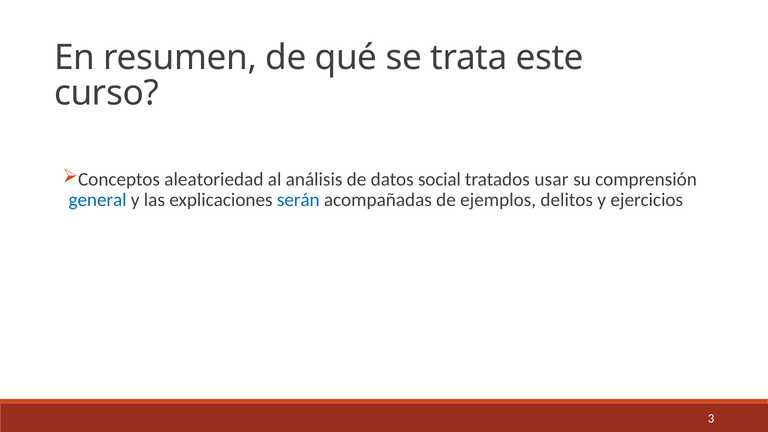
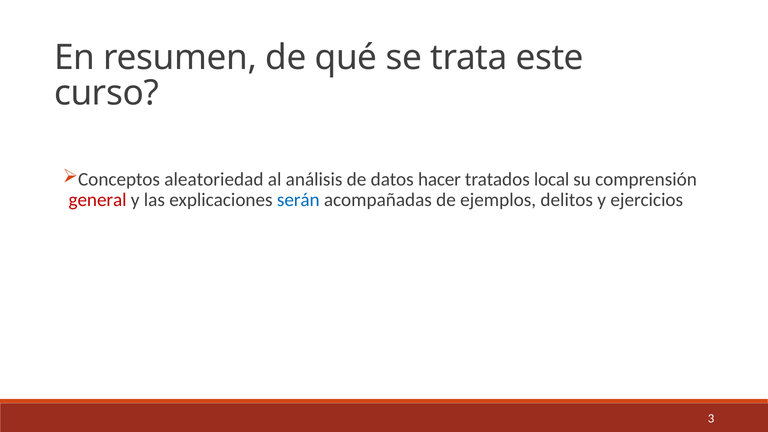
social: social -> hacer
usar: usar -> local
general colour: blue -> red
